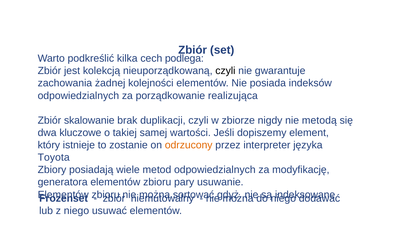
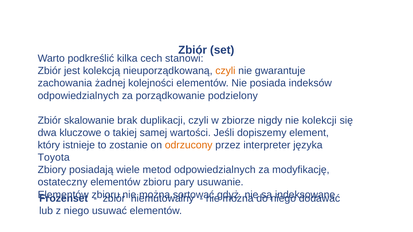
podlega: podlega -> stanowi
czyli at (225, 71) colour: black -> orange
realizująca: realizująca -> podzielony
metodą: metodą -> kolekcji
generatora: generatora -> ostateczny
